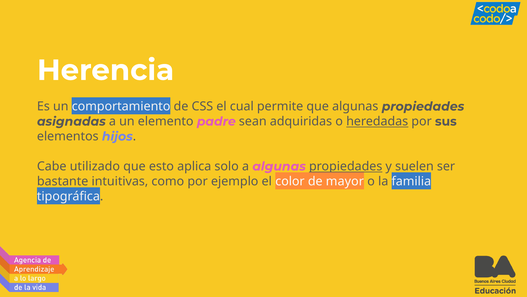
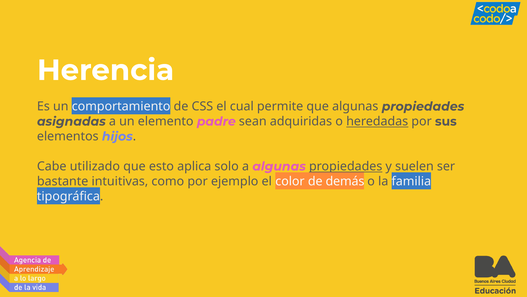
mayor: mayor -> demás
